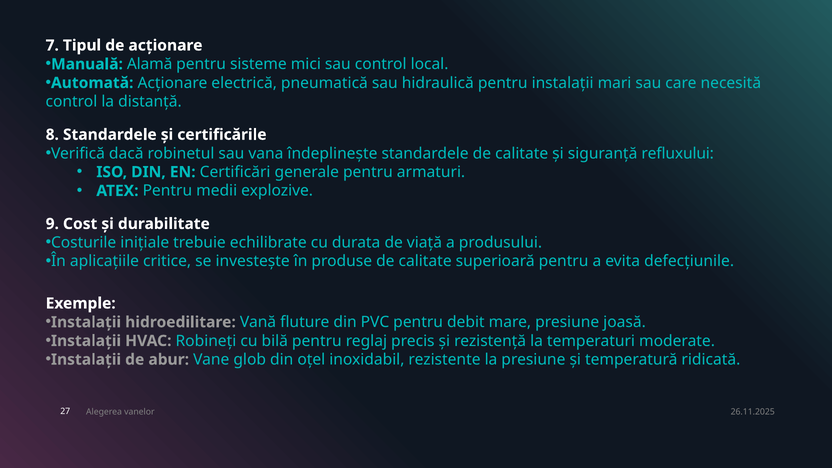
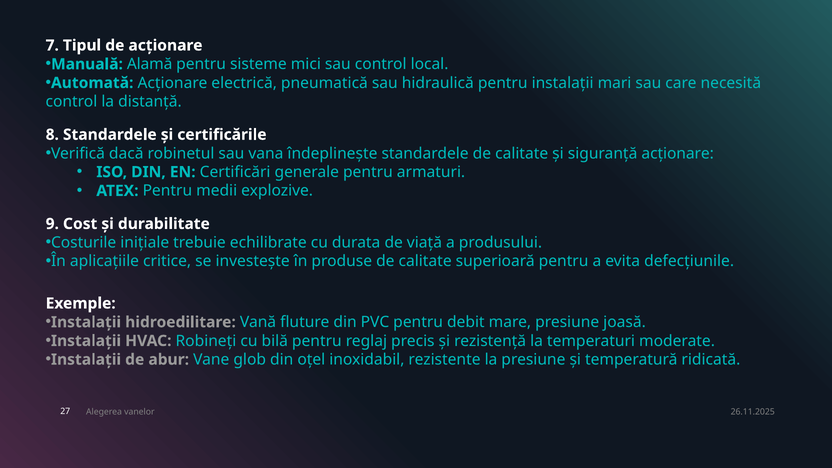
siguranță refluxului: refluxului -> acționare
